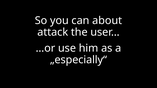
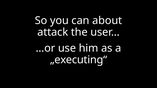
„especially“: „especially“ -> „executing“
